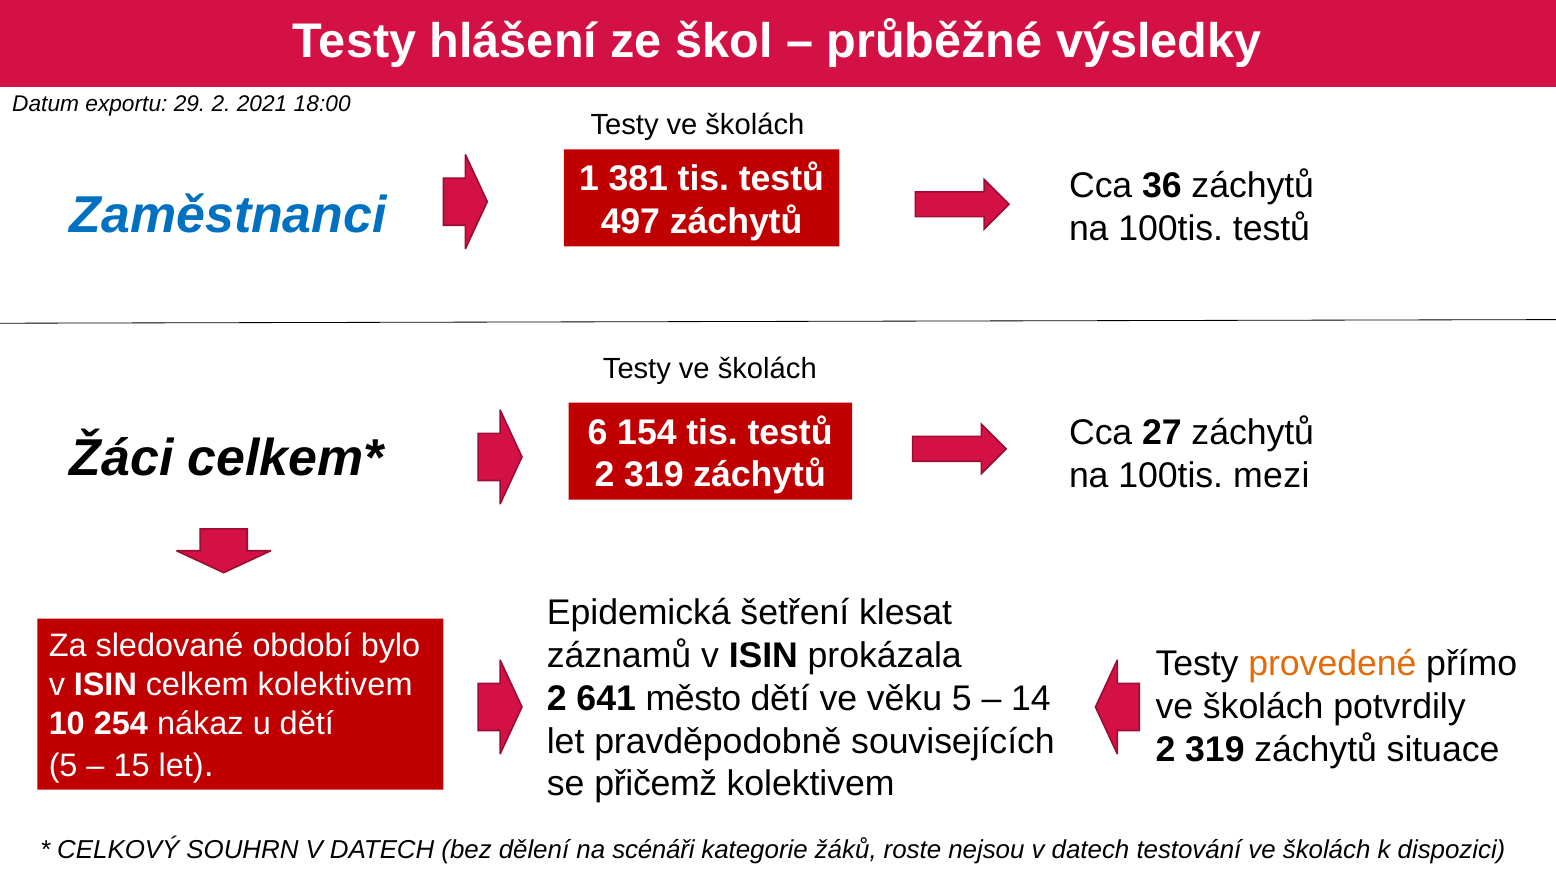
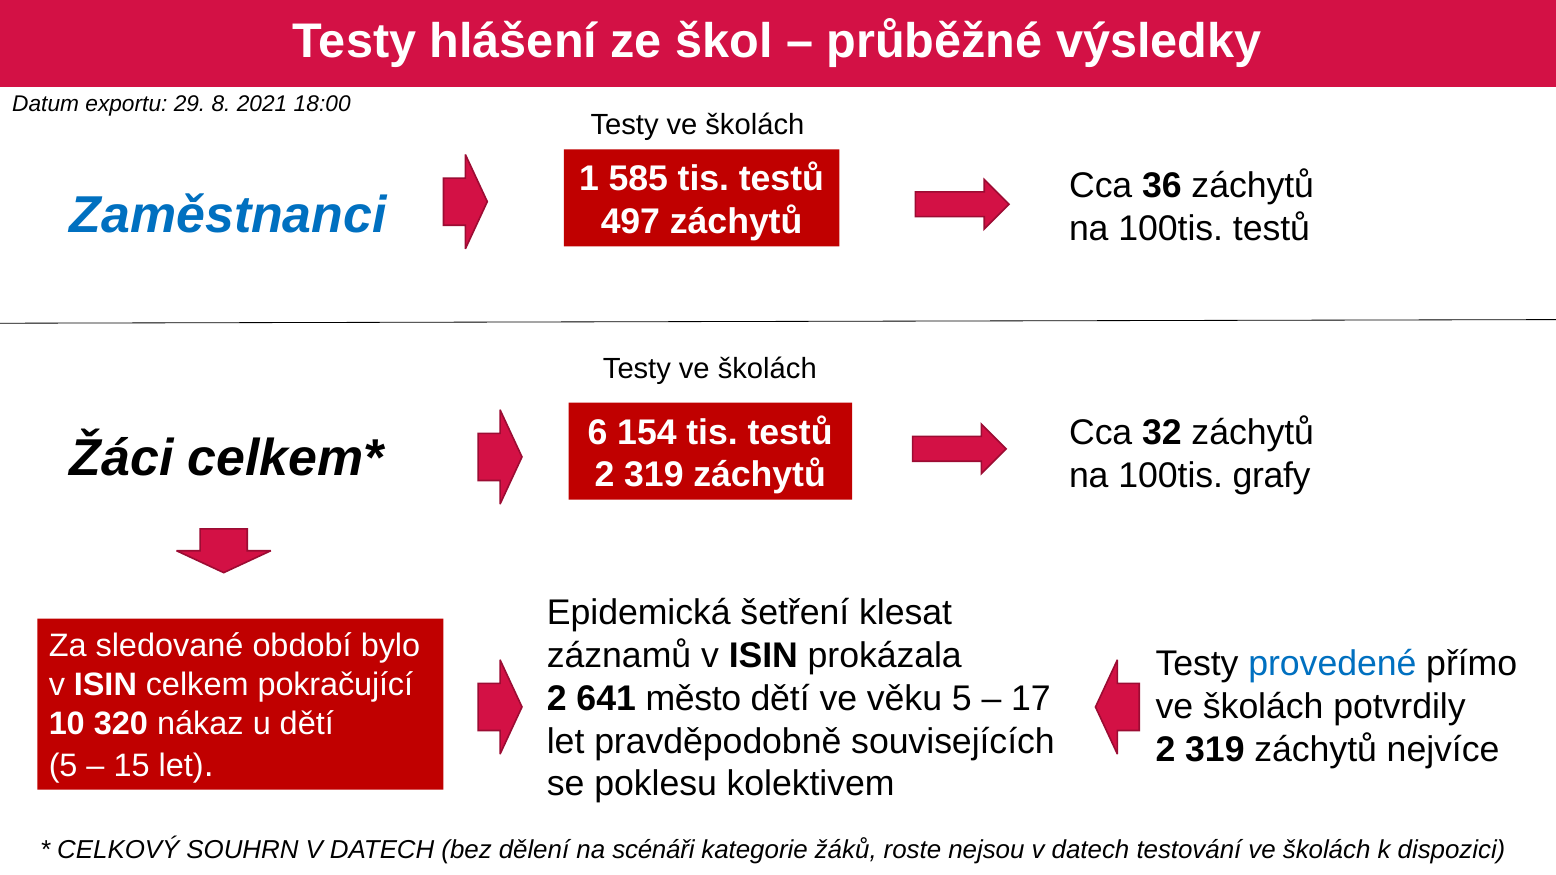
29 2: 2 -> 8
381: 381 -> 585
27: 27 -> 32
mezi: mezi -> grafy
provedené colour: orange -> blue
celkem kolektivem: kolektivem -> pokračující
14: 14 -> 17
254: 254 -> 320
situace: situace -> nejvíce
přičemž: přičemž -> poklesu
